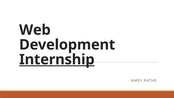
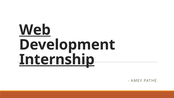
Web underline: none -> present
